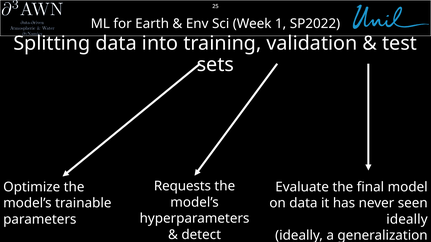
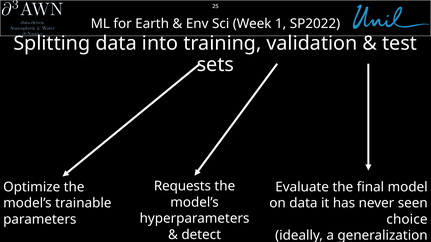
ideally at (407, 220): ideally -> choice
